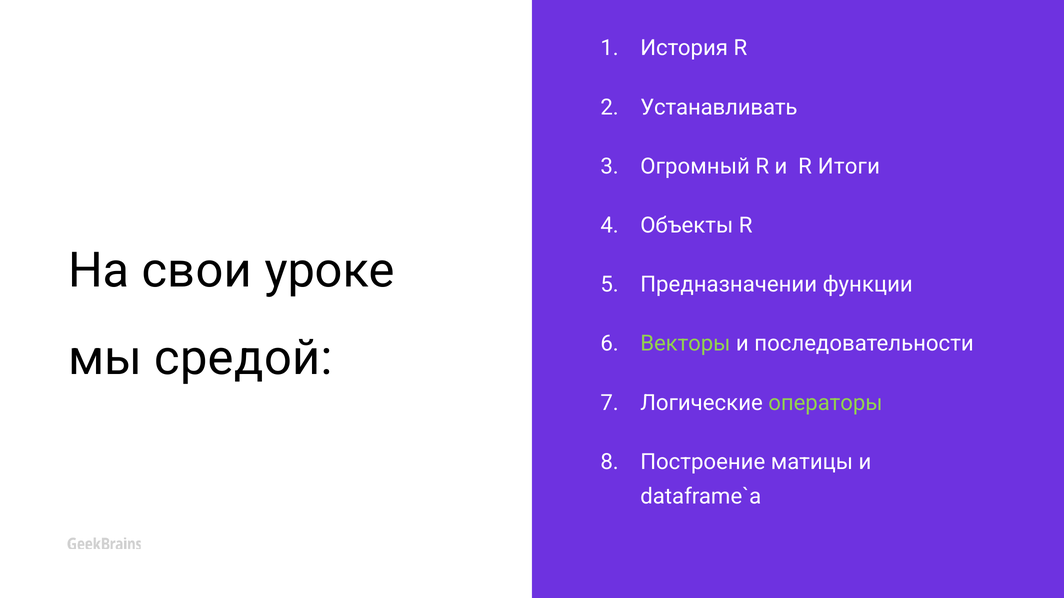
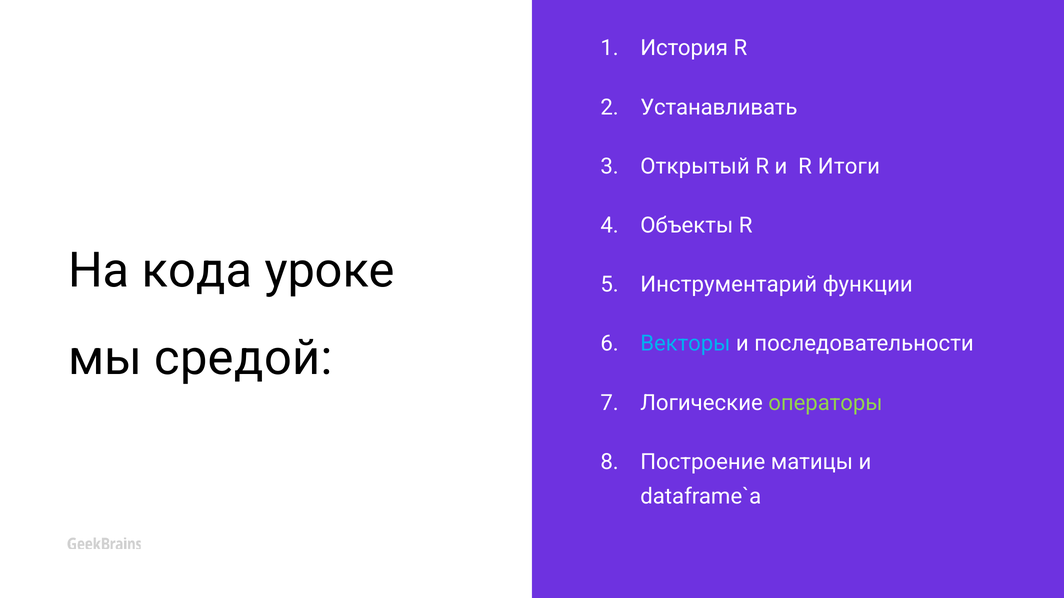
Огромный: Огромный -> Открытый
свои: свои -> кода
Предназначении: Предназначении -> Инструментарий
Векторы colour: light green -> light blue
